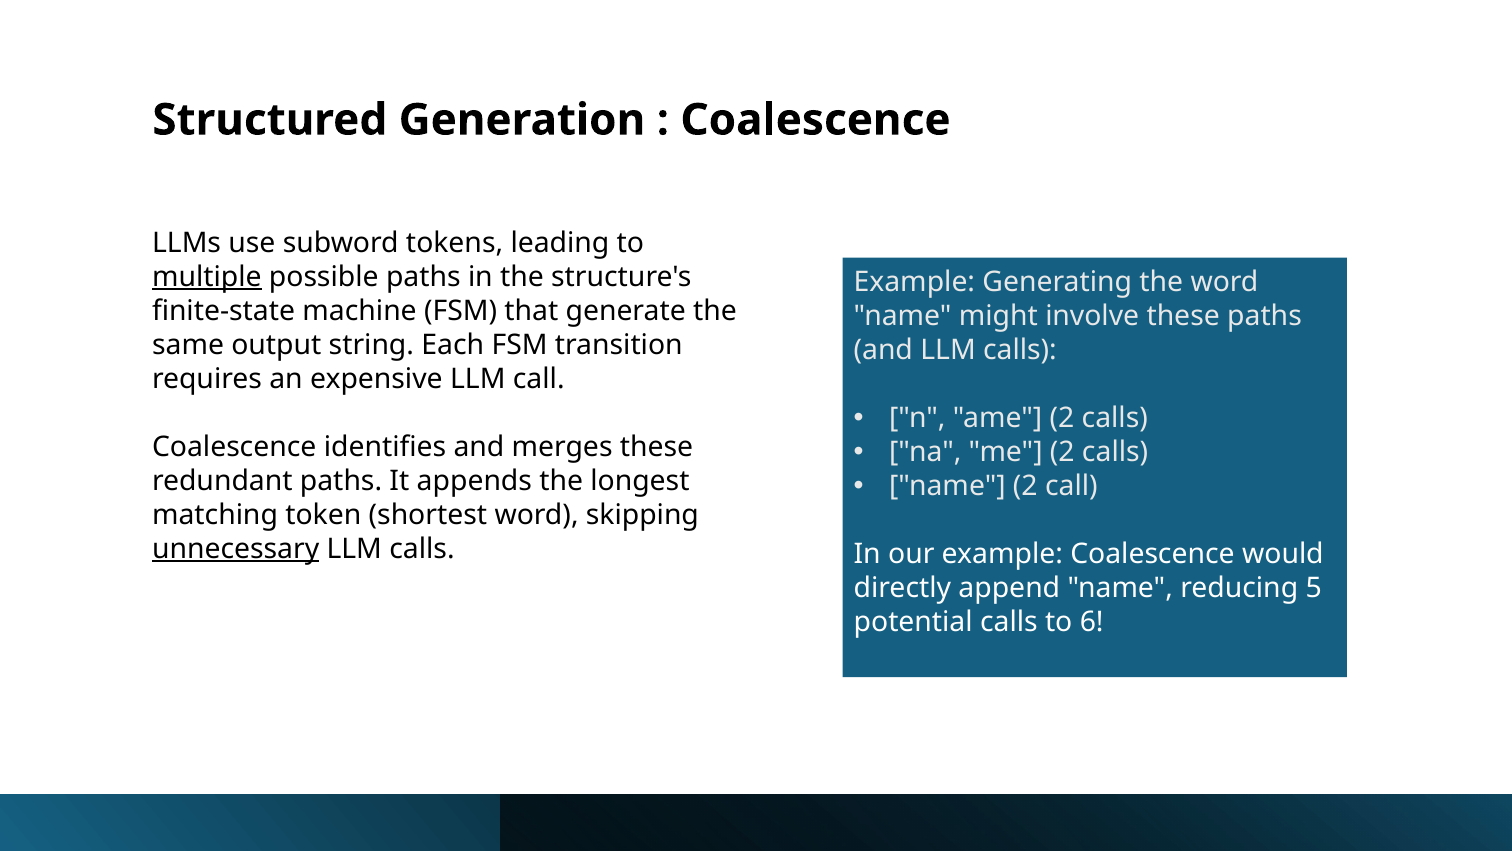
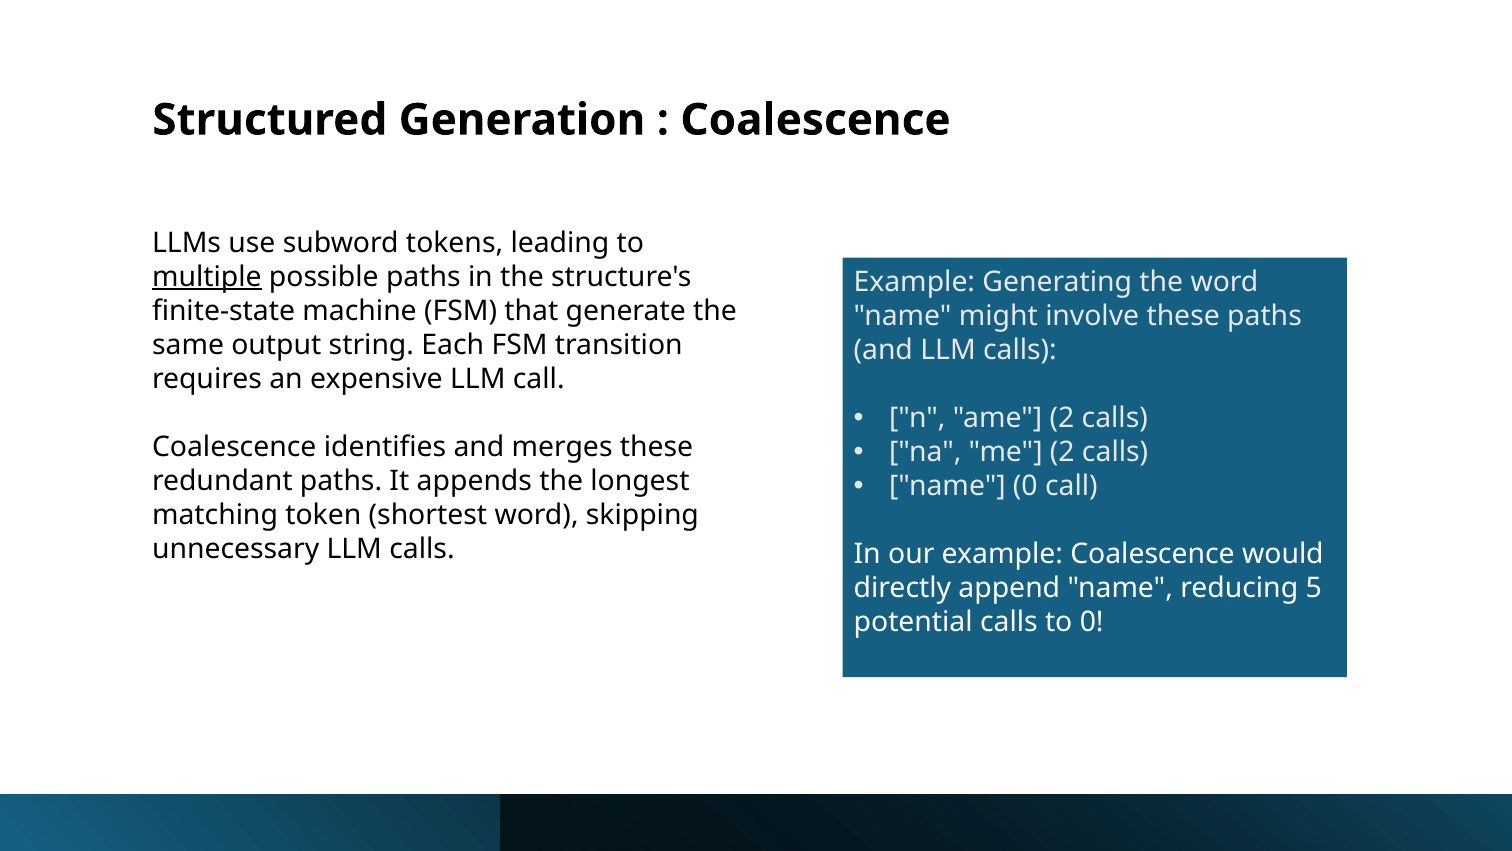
name 2: 2 -> 0
unnecessary underline: present -> none
to 6: 6 -> 0
